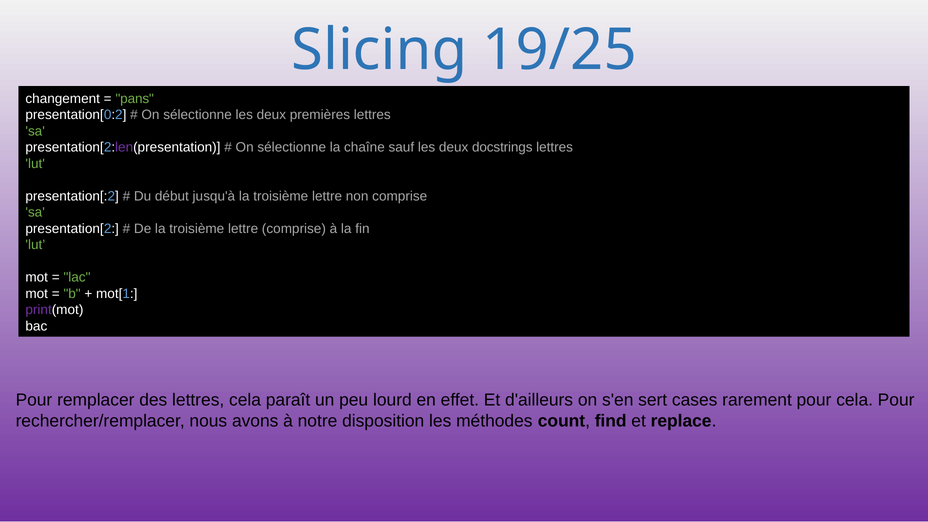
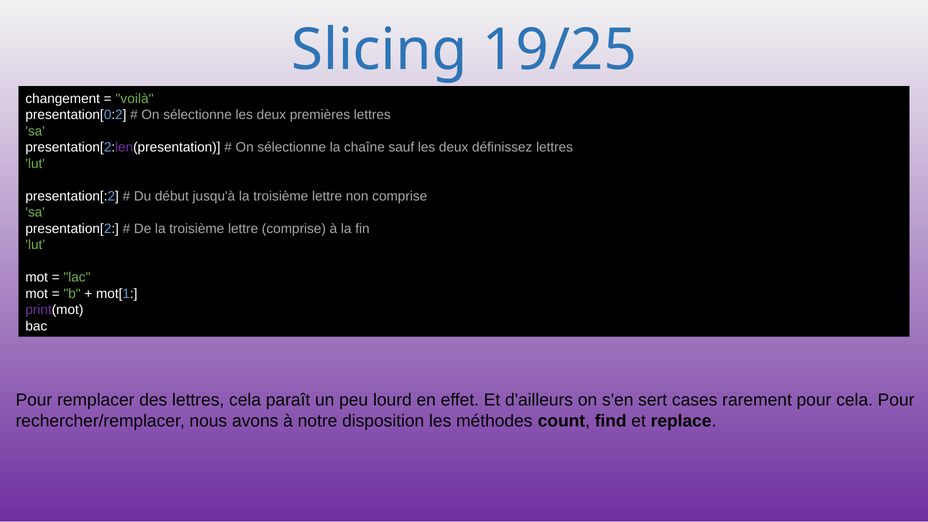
pans: pans -> voilà
docstrings: docstrings -> définissez
